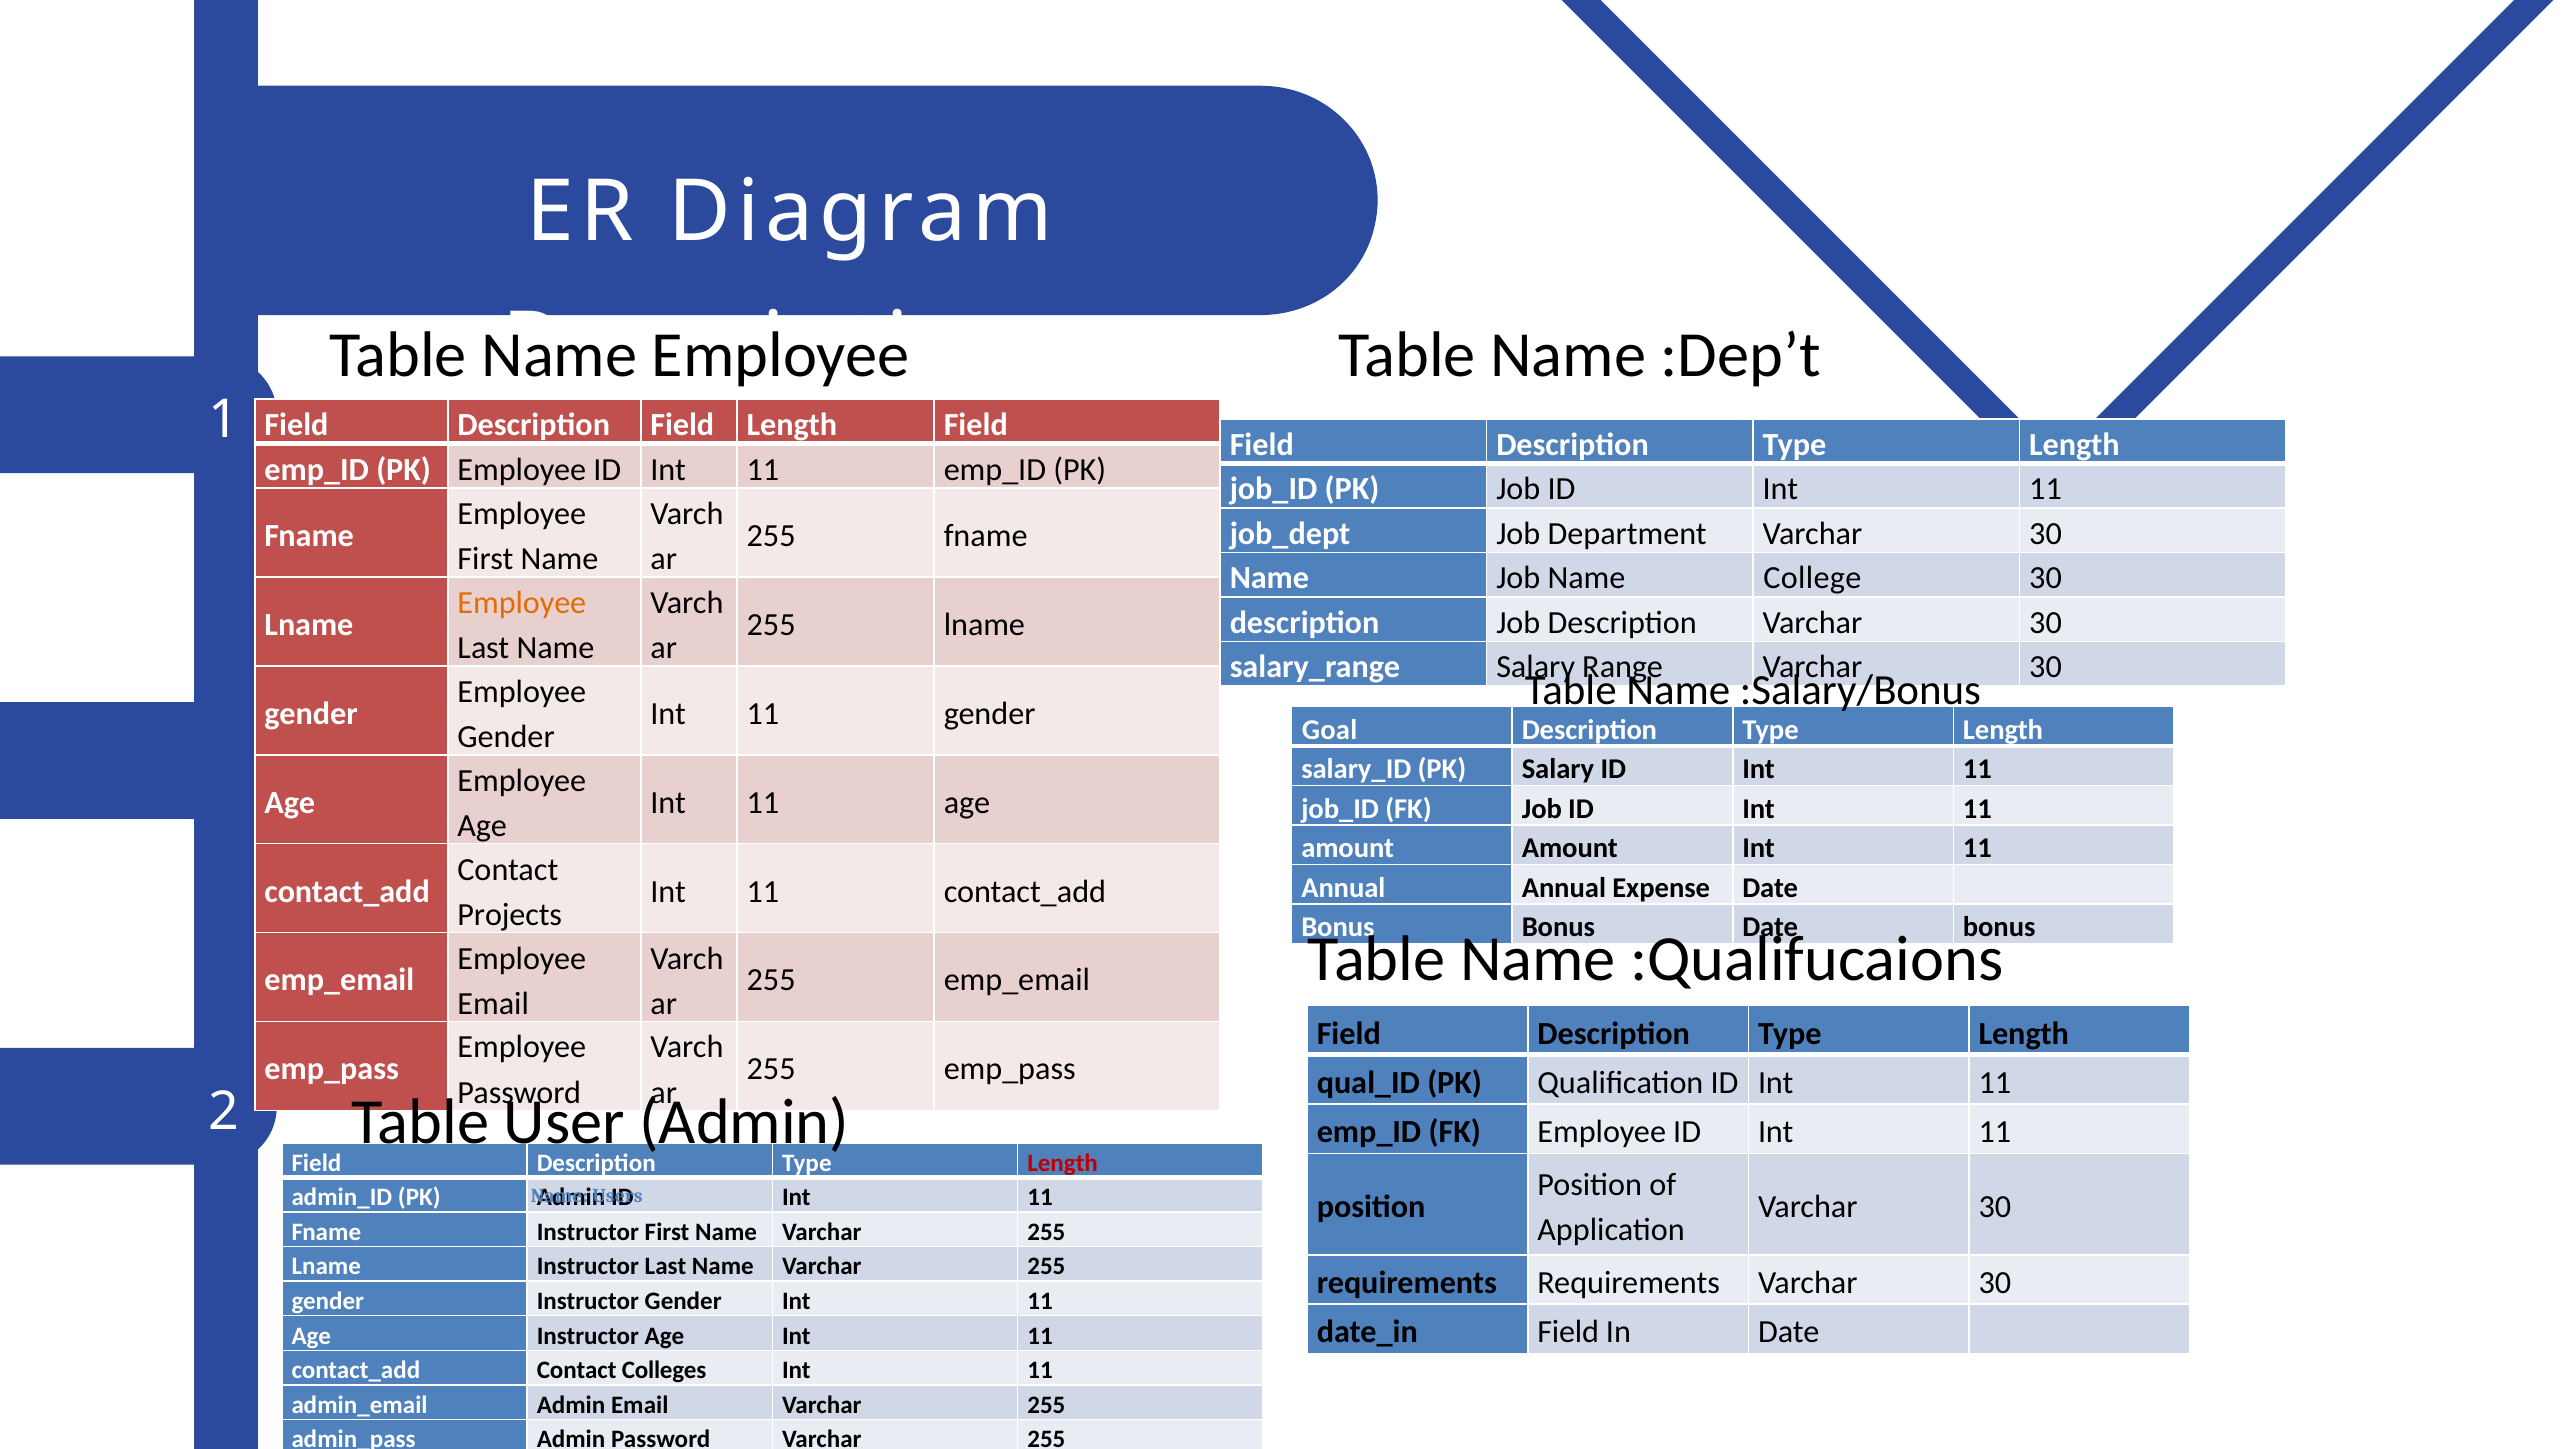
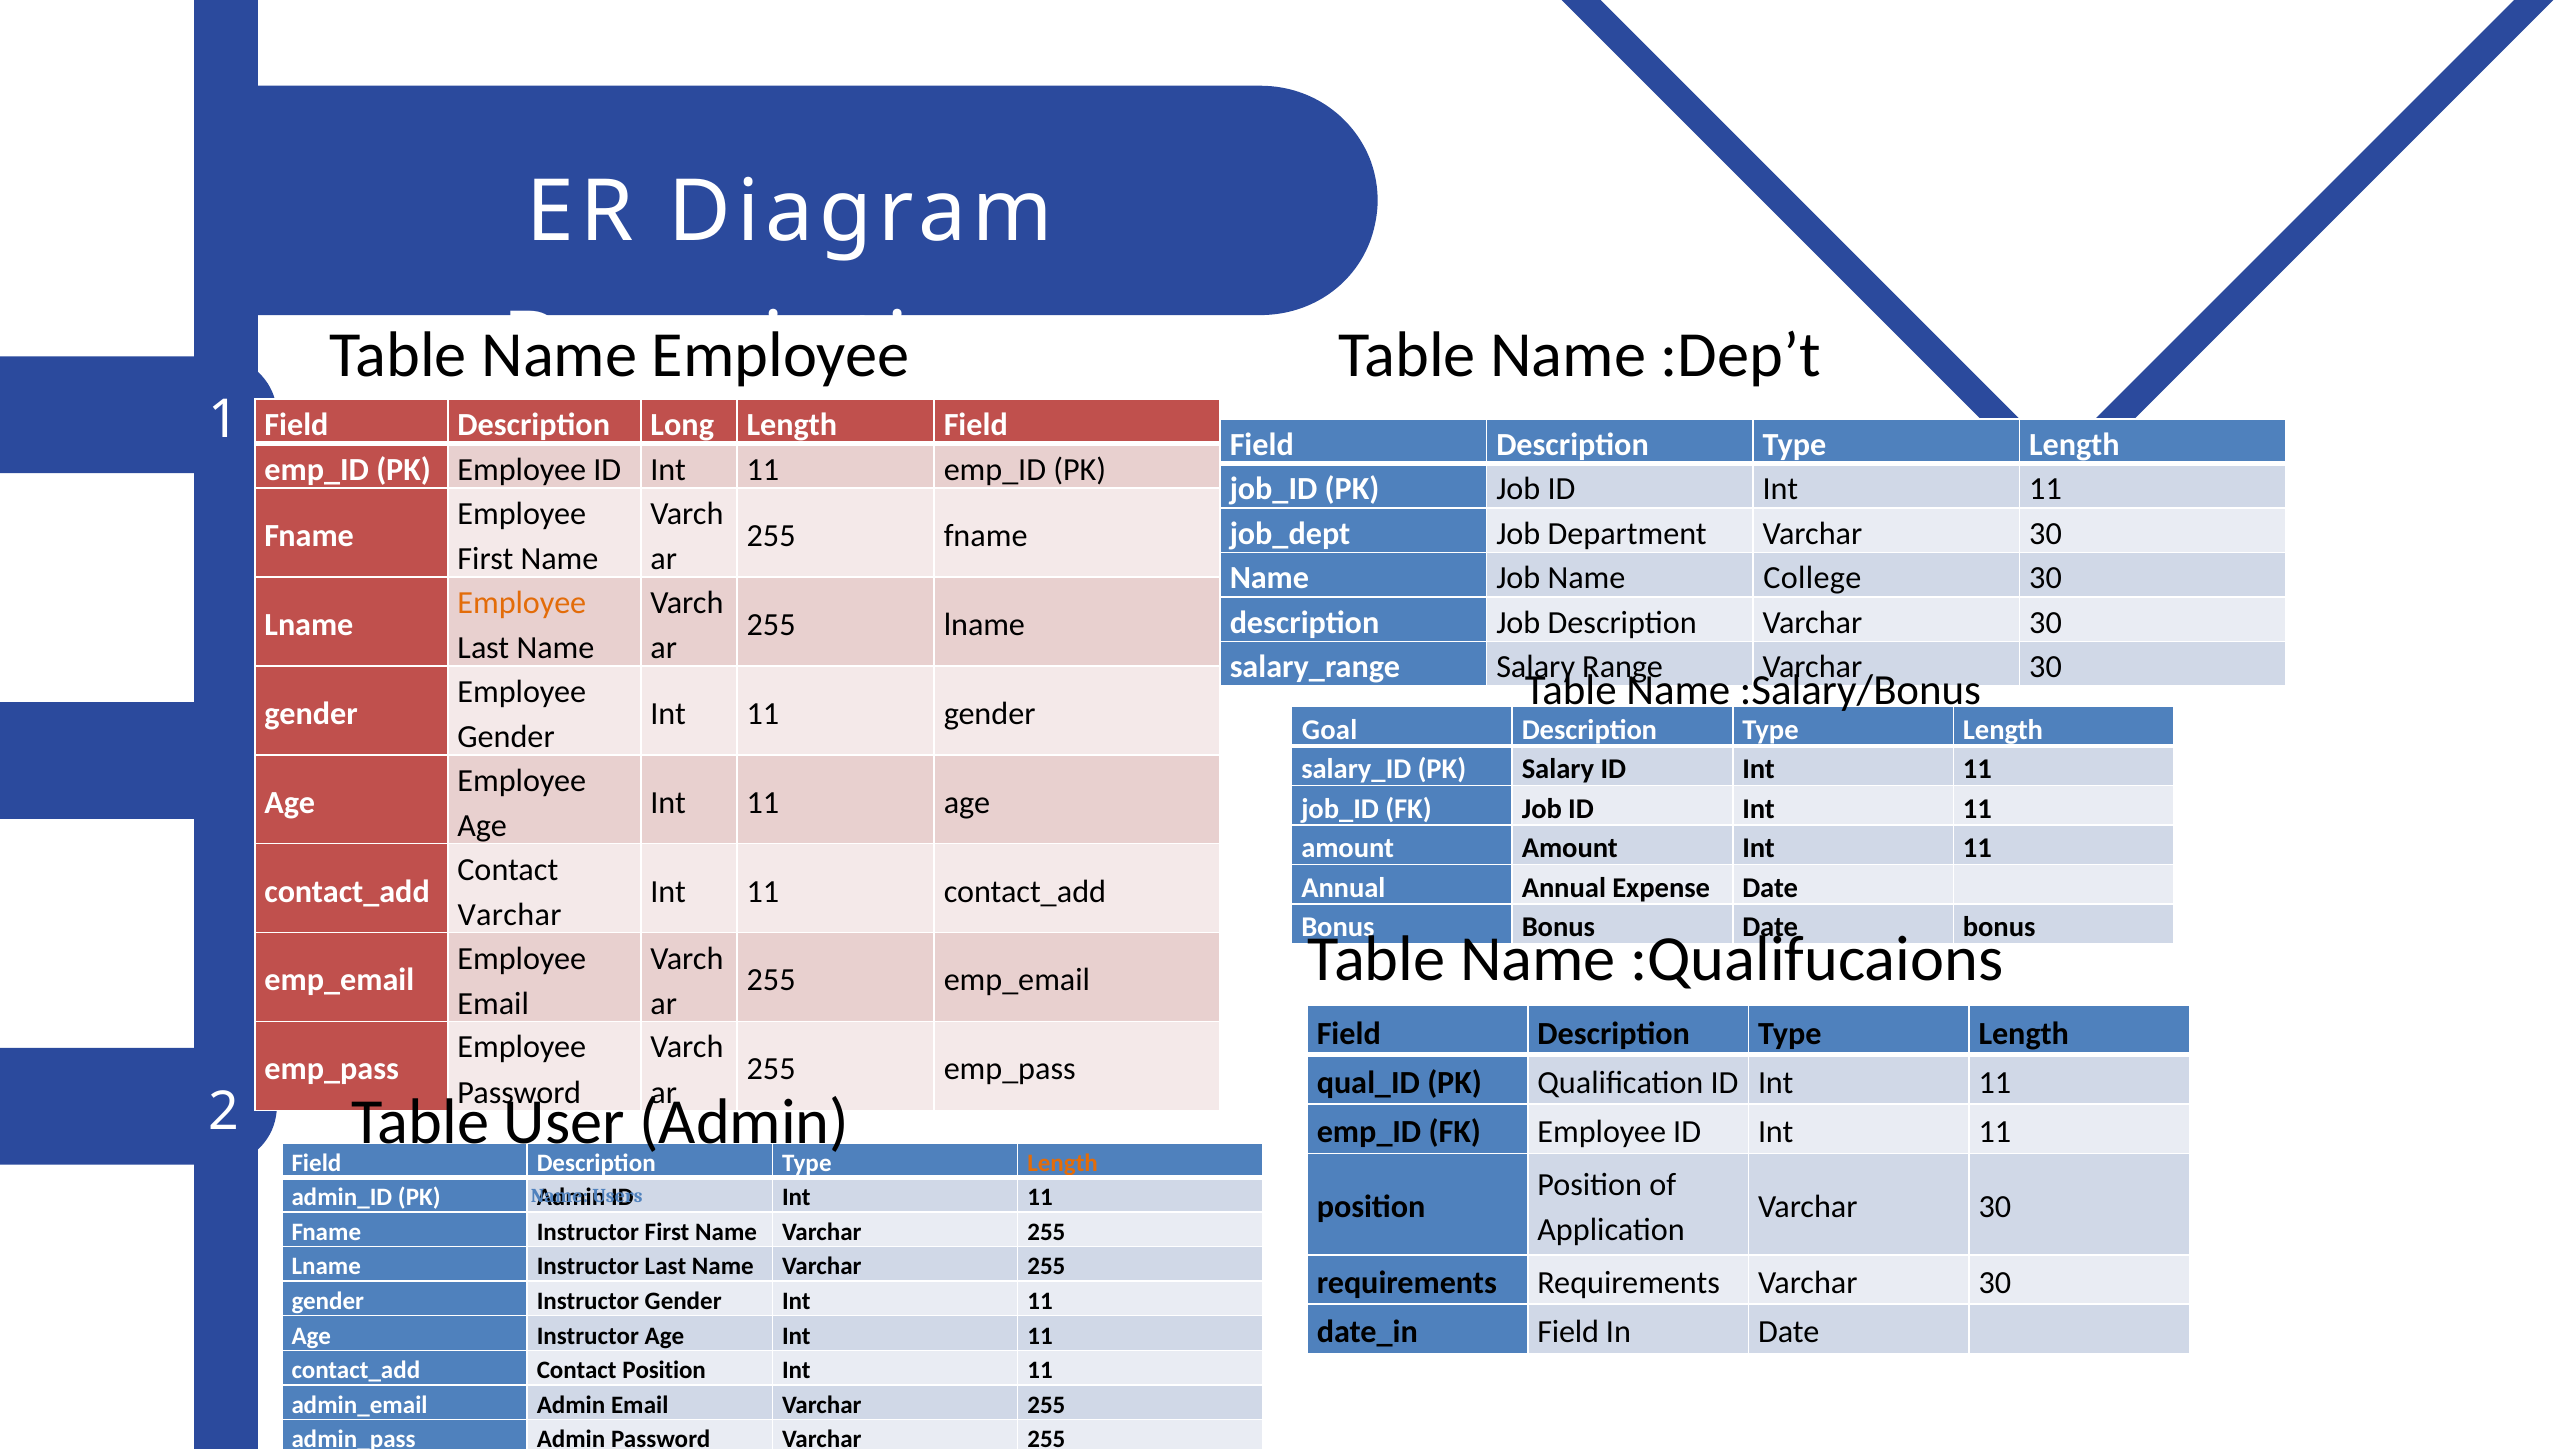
Field Description Field: Field -> Long
Projects at (510, 915): Projects -> Varchar
Length at (1063, 1163) colour: red -> orange
Contact Colleges: Colleges -> Position
